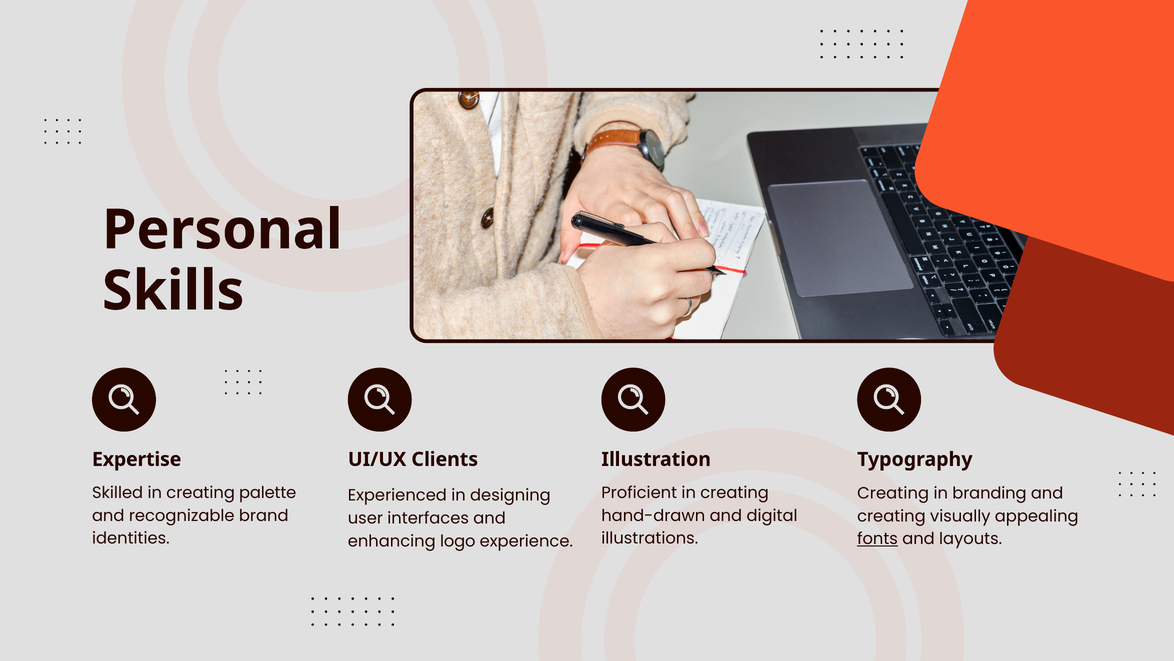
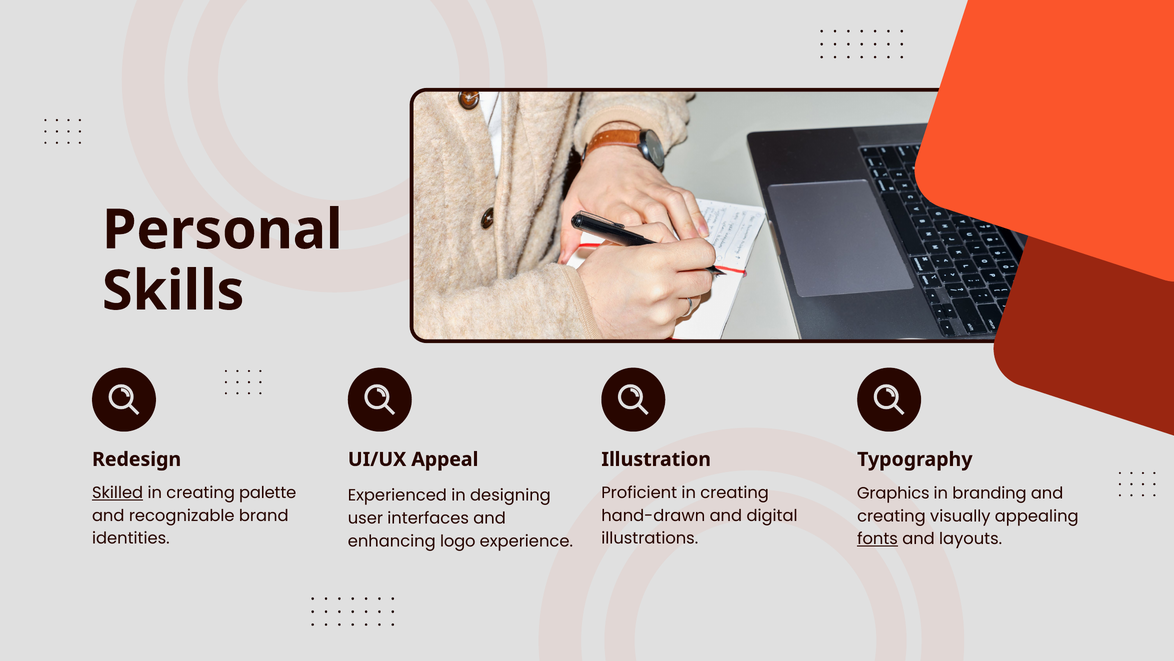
Expertise: Expertise -> Redesign
Clients: Clients -> Appeal
Skilled underline: none -> present
Creating at (893, 493): Creating -> Graphics
